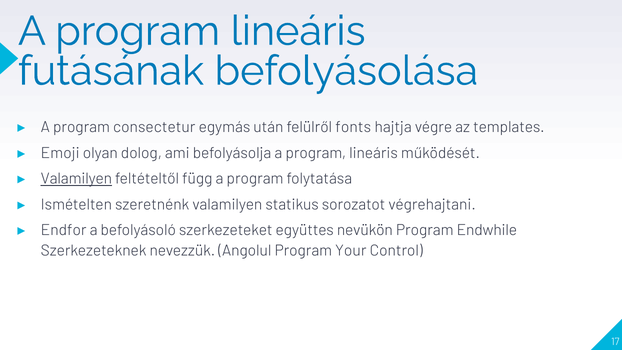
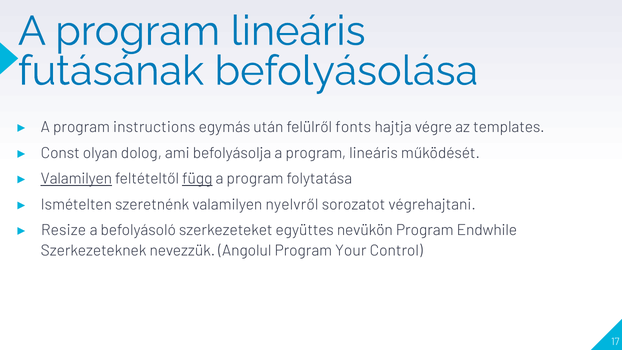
consectetur: consectetur -> instructions
Emoji: Emoji -> Const
függ underline: none -> present
statikus: statikus -> nyelvről
Endfor: Endfor -> Resize
